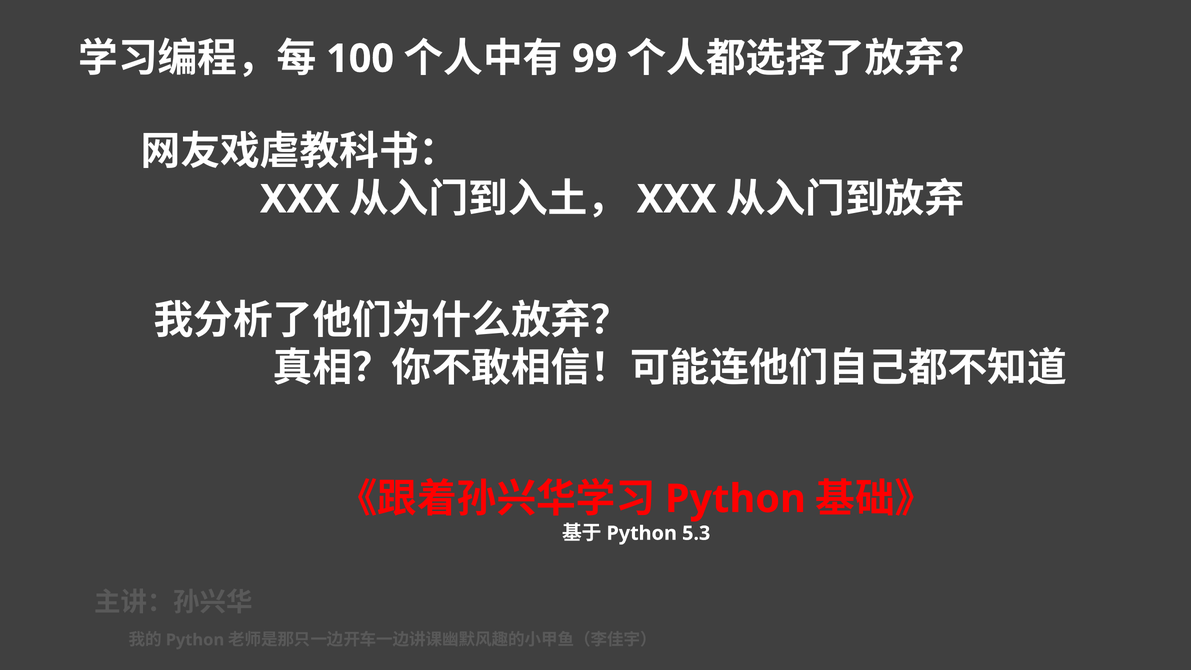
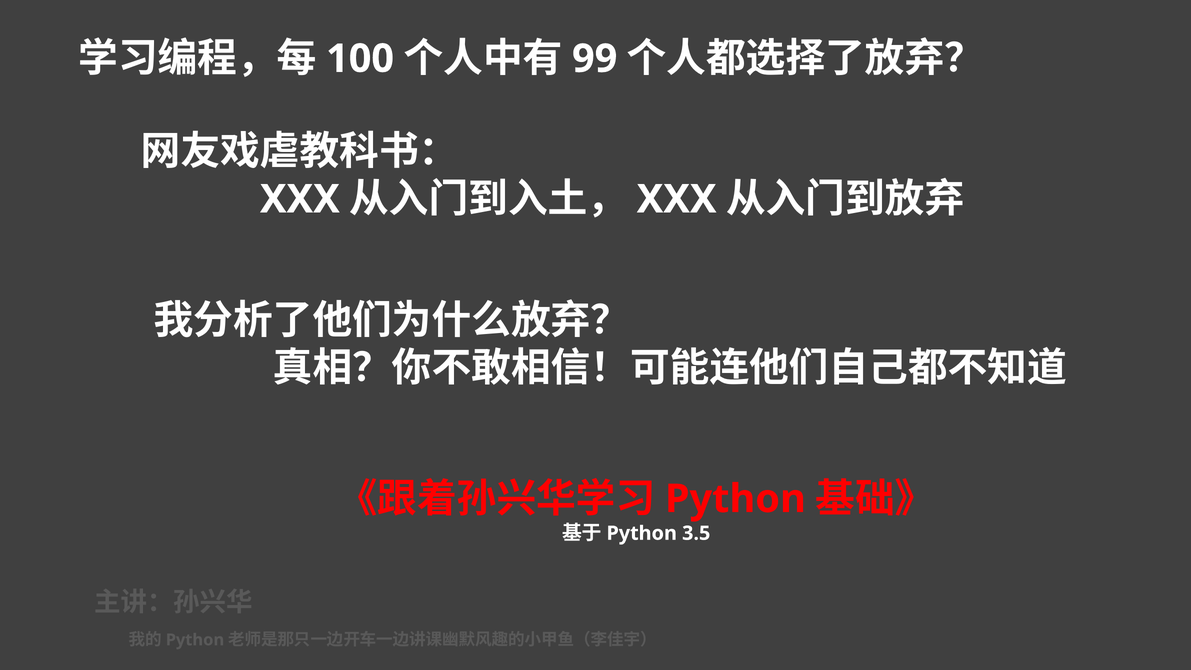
5.3: 5.3 -> 3.5
